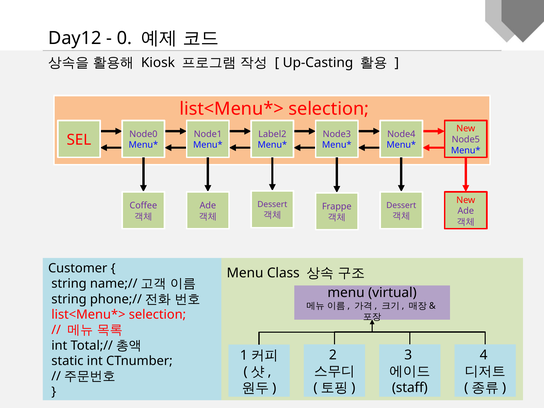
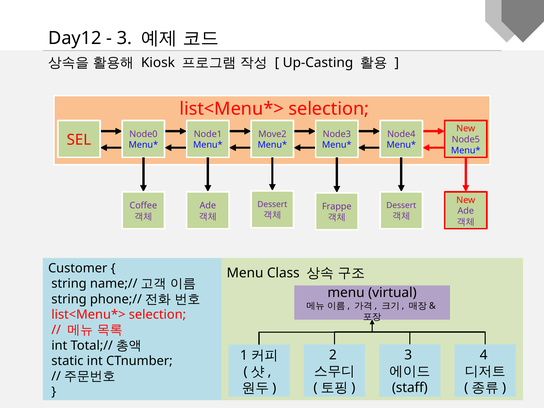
0 at (124, 38): 0 -> 3
Label2: Label2 -> Move2
